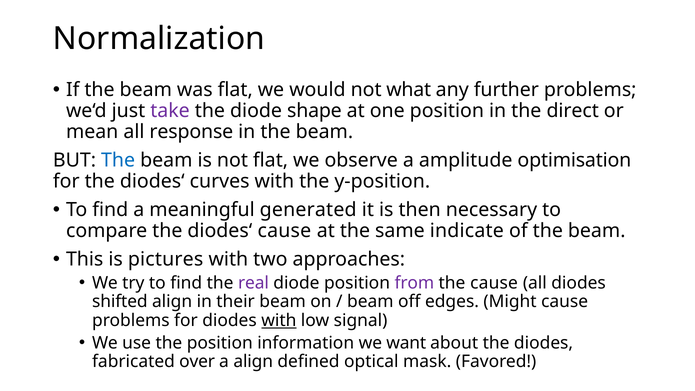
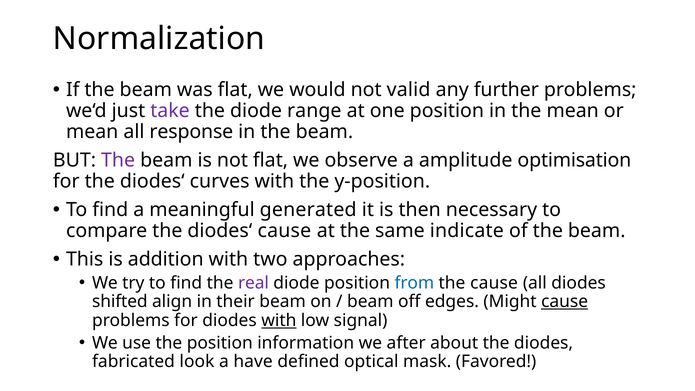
what: what -> valid
shape: shape -> range
the direct: direct -> mean
The at (118, 160) colour: blue -> purple
pictures: pictures -> addition
from colour: purple -> blue
cause at (565, 302) underline: none -> present
want: want -> after
over: over -> look
a align: align -> have
